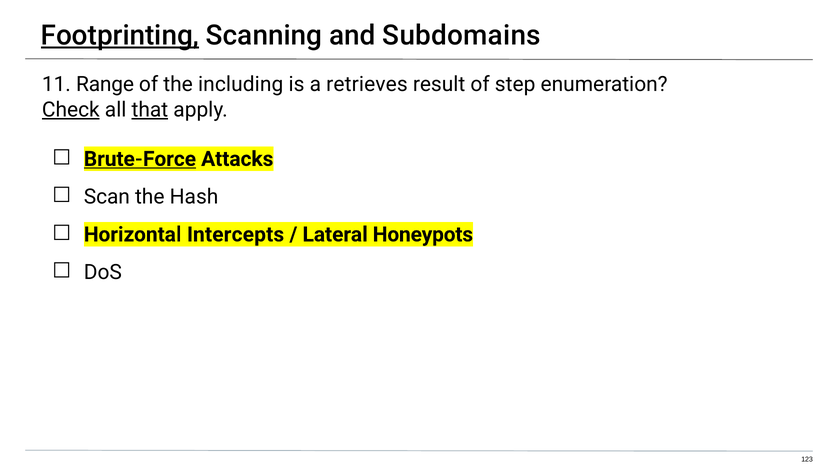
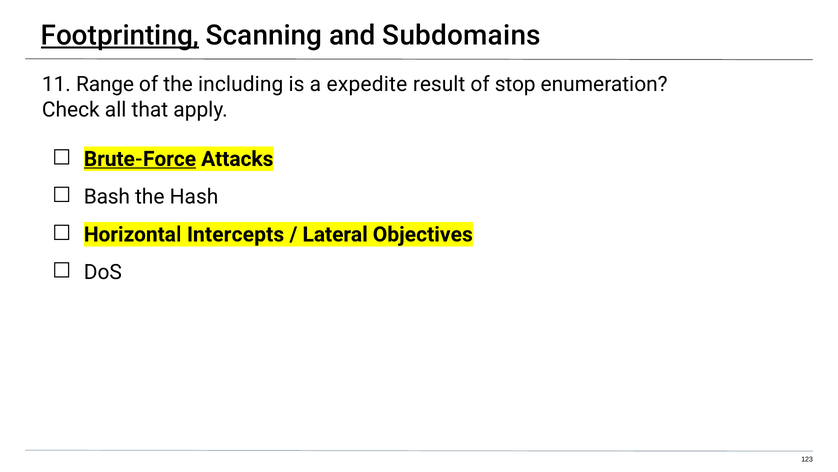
retrieves: retrieves -> expedite
step: step -> stop
Check underline: present -> none
that underline: present -> none
Scan: Scan -> Bash
Honeypots: Honeypots -> Objectives
